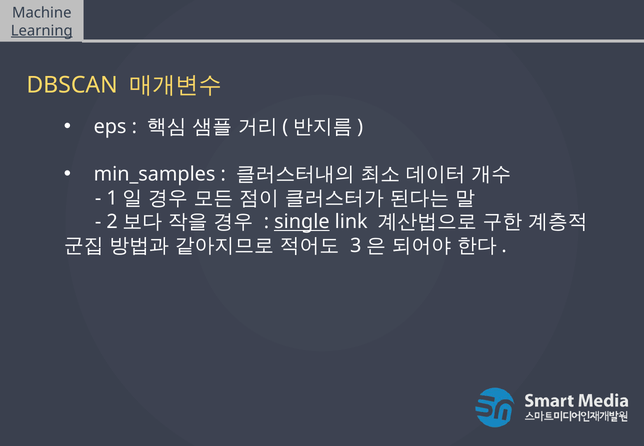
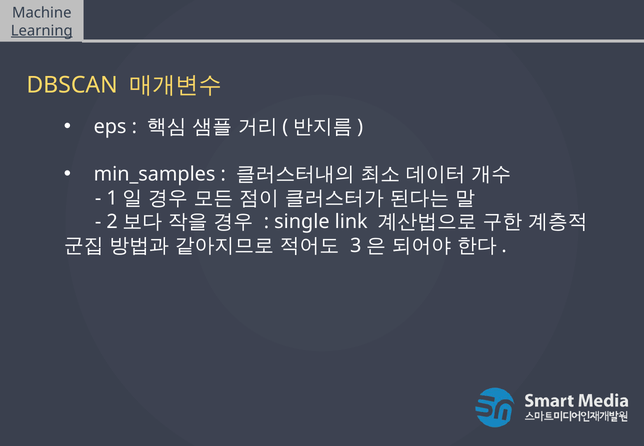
single underline: present -> none
